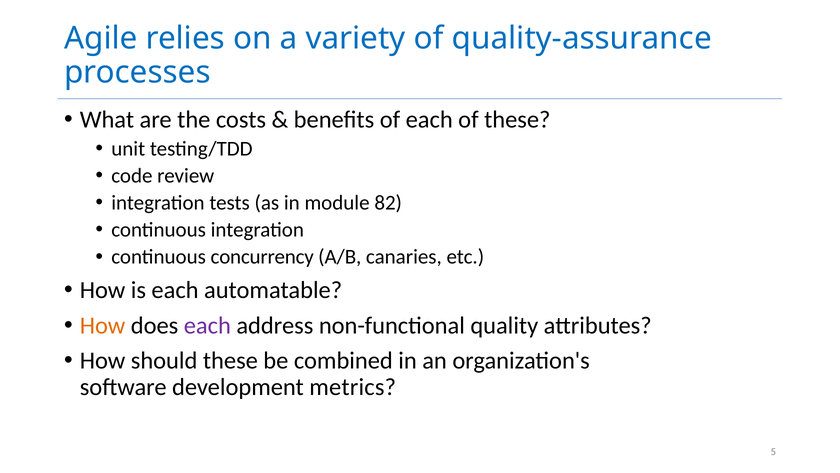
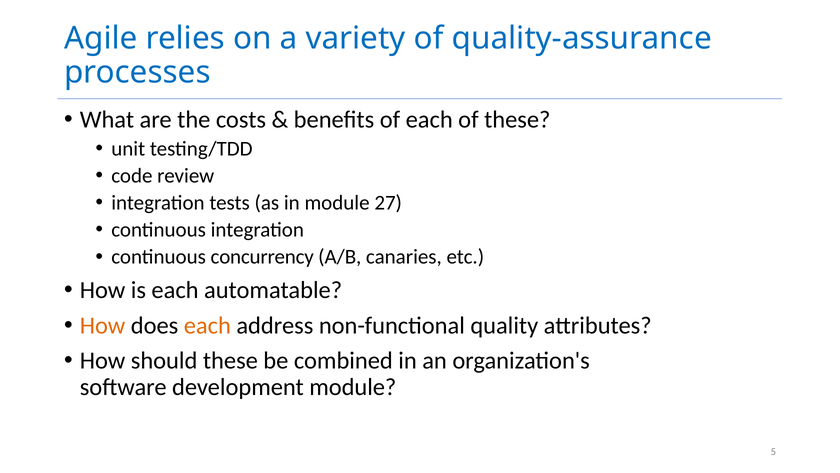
82: 82 -> 27
each at (207, 325) colour: purple -> orange
development metrics: metrics -> module
